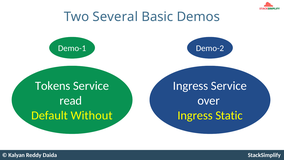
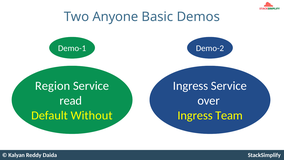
Several: Several -> Anyone
Tokens: Tokens -> Region
Static: Static -> Team
